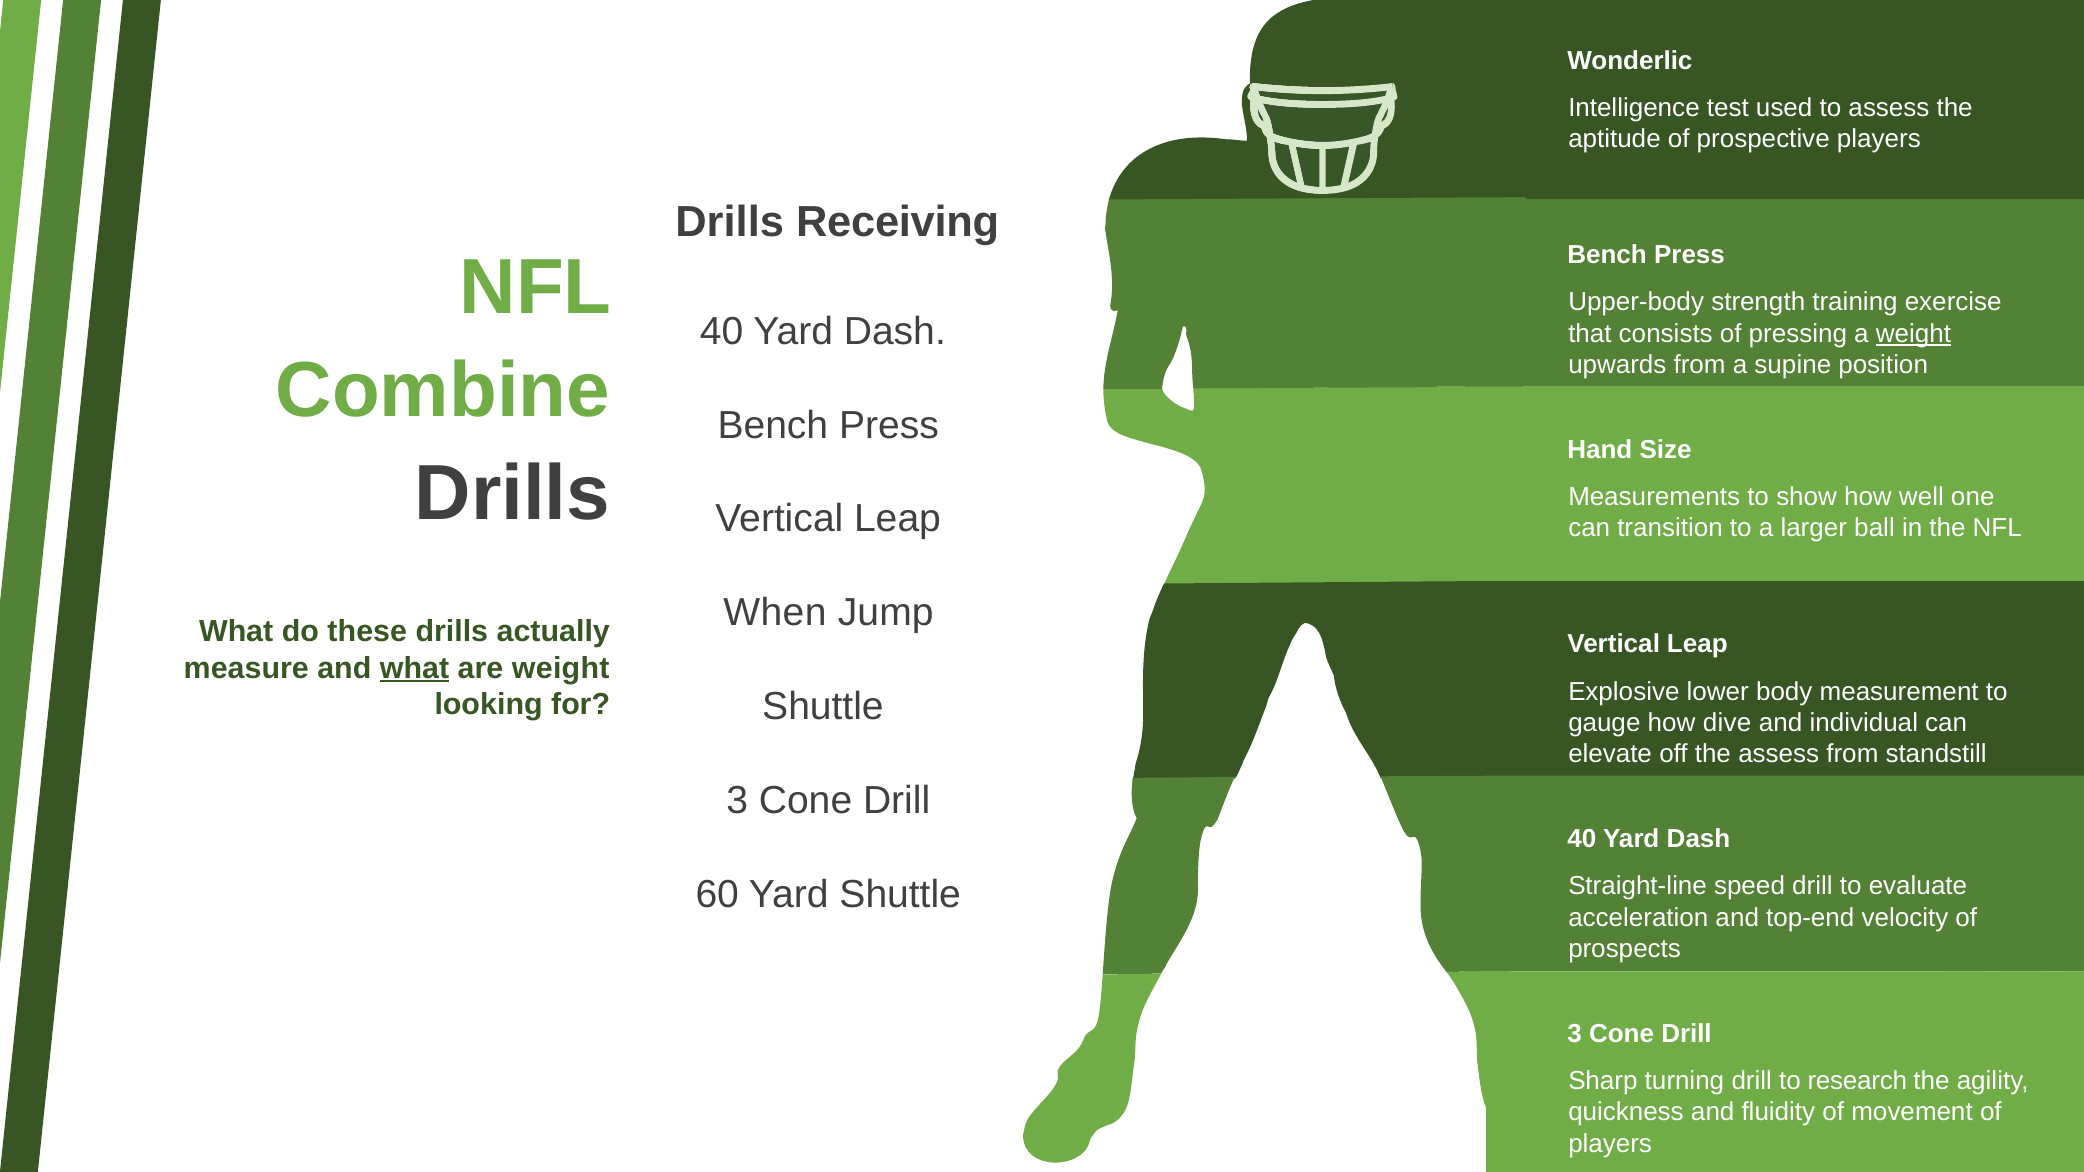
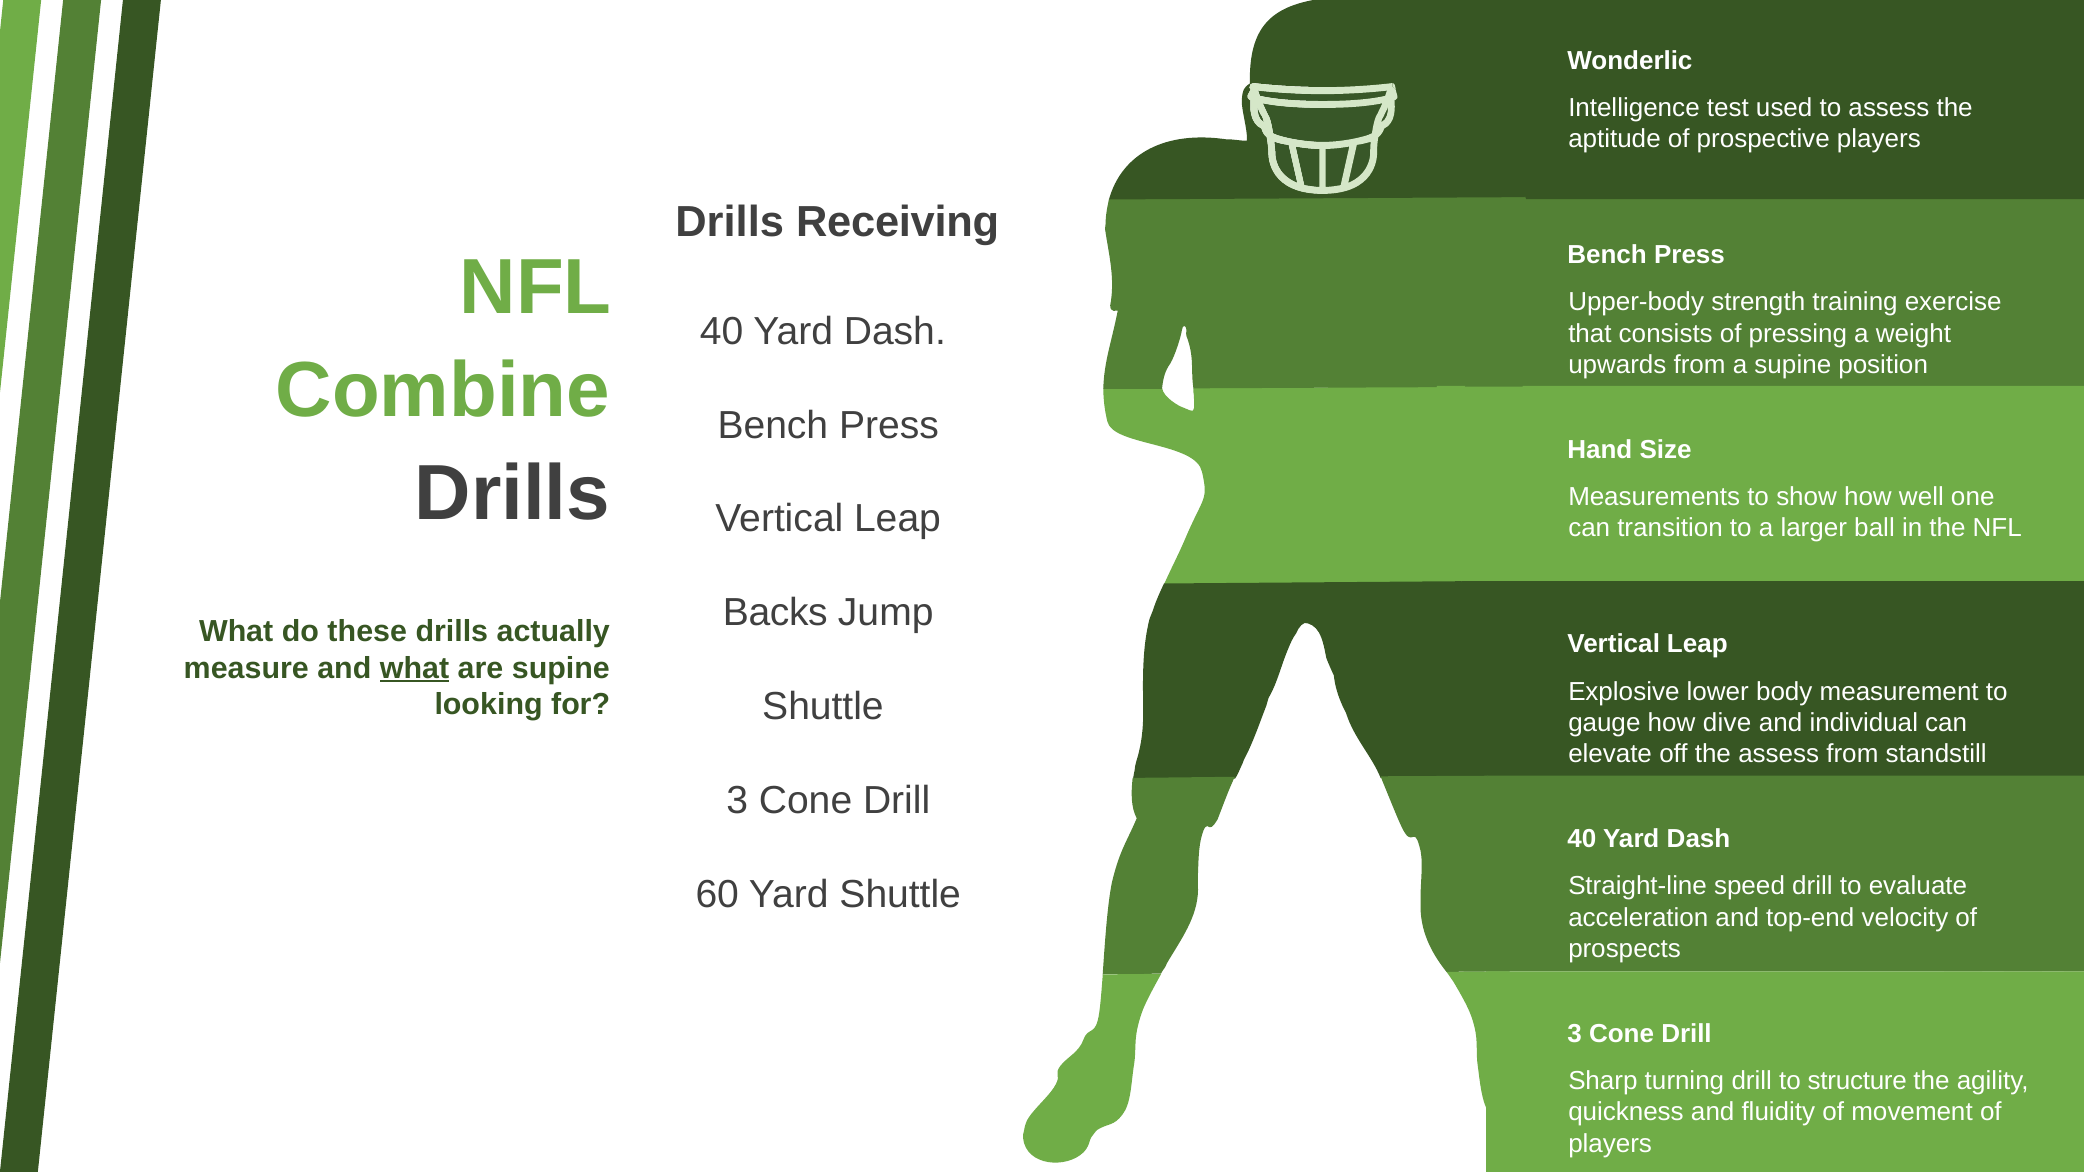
weight at (1913, 334) underline: present -> none
When: When -> Backs
are weight: weight -> supine
research: research -> structure
